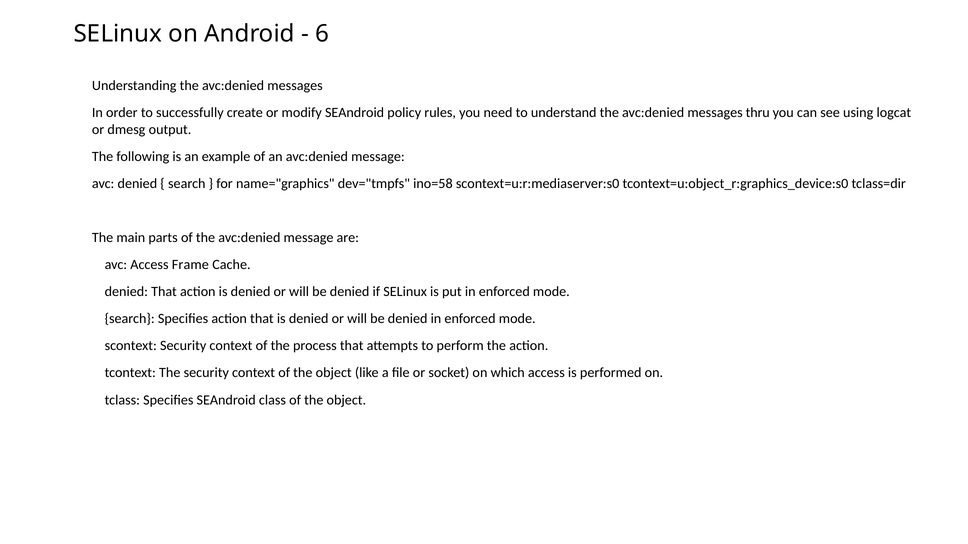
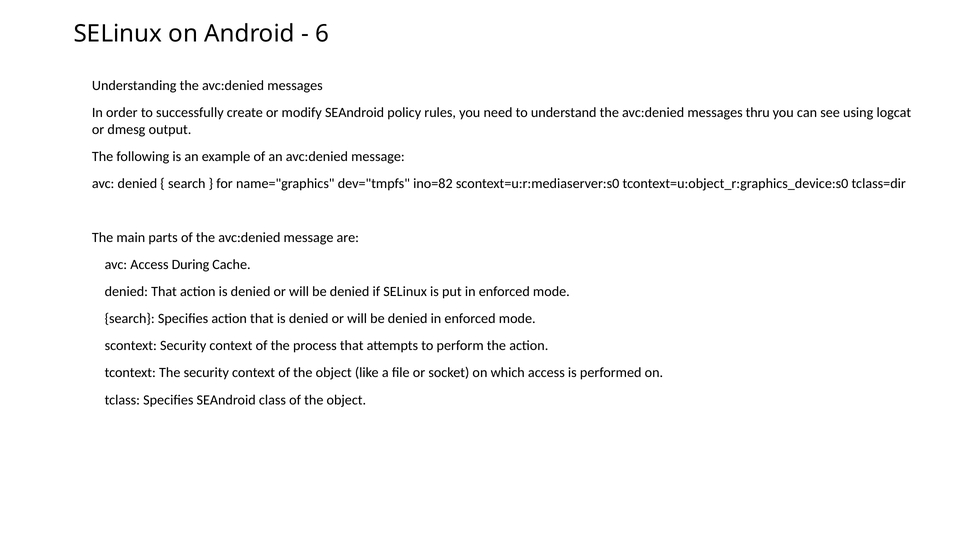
ino=58: ino=58 -> ino=82
Frame: Frame -> During
